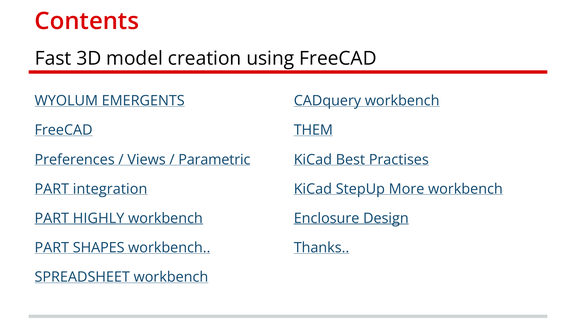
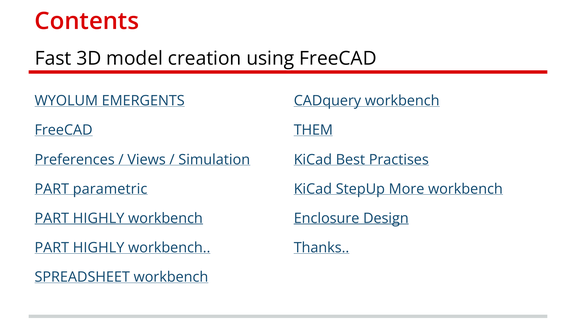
Parametric: Parametric -> Simulation
integration: integration -> parametric
SHAPES at (99, 248): SHAPES -> HIGHLY
